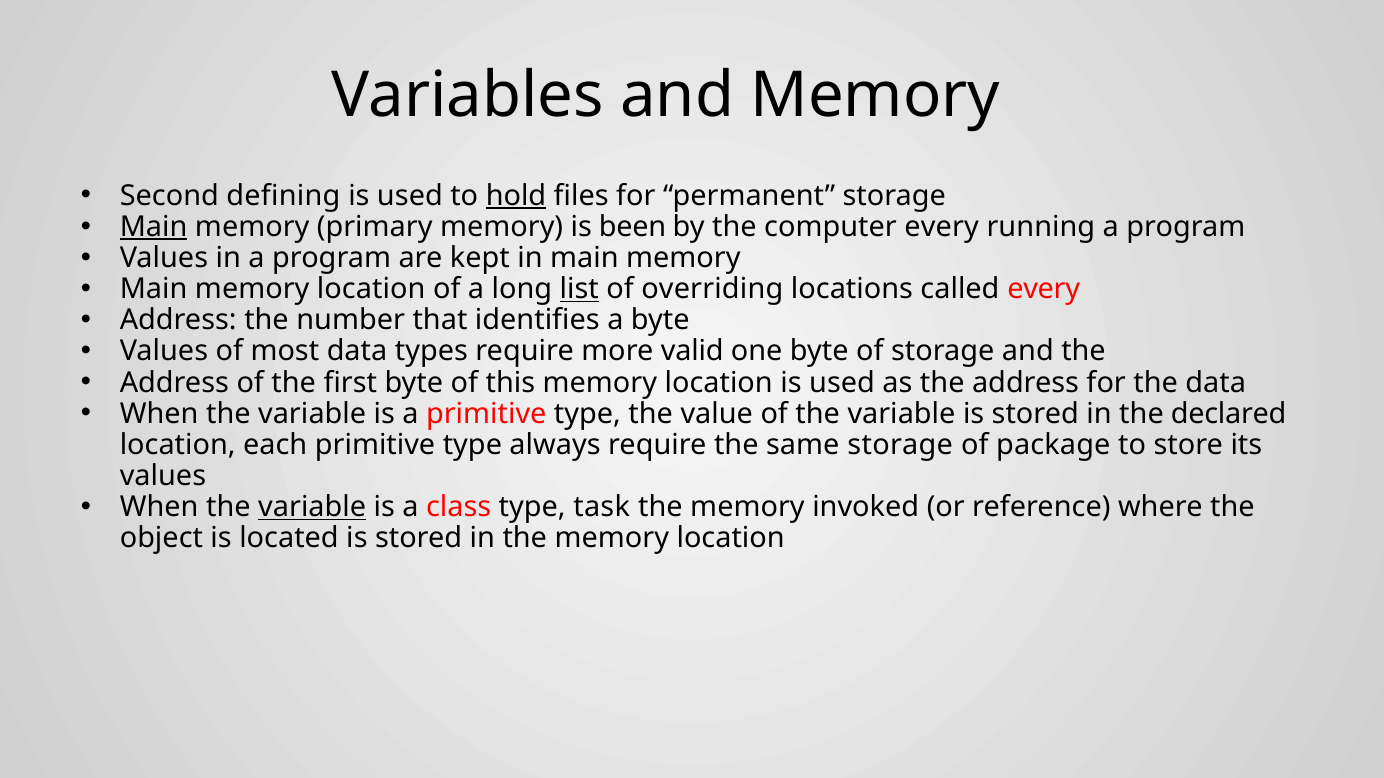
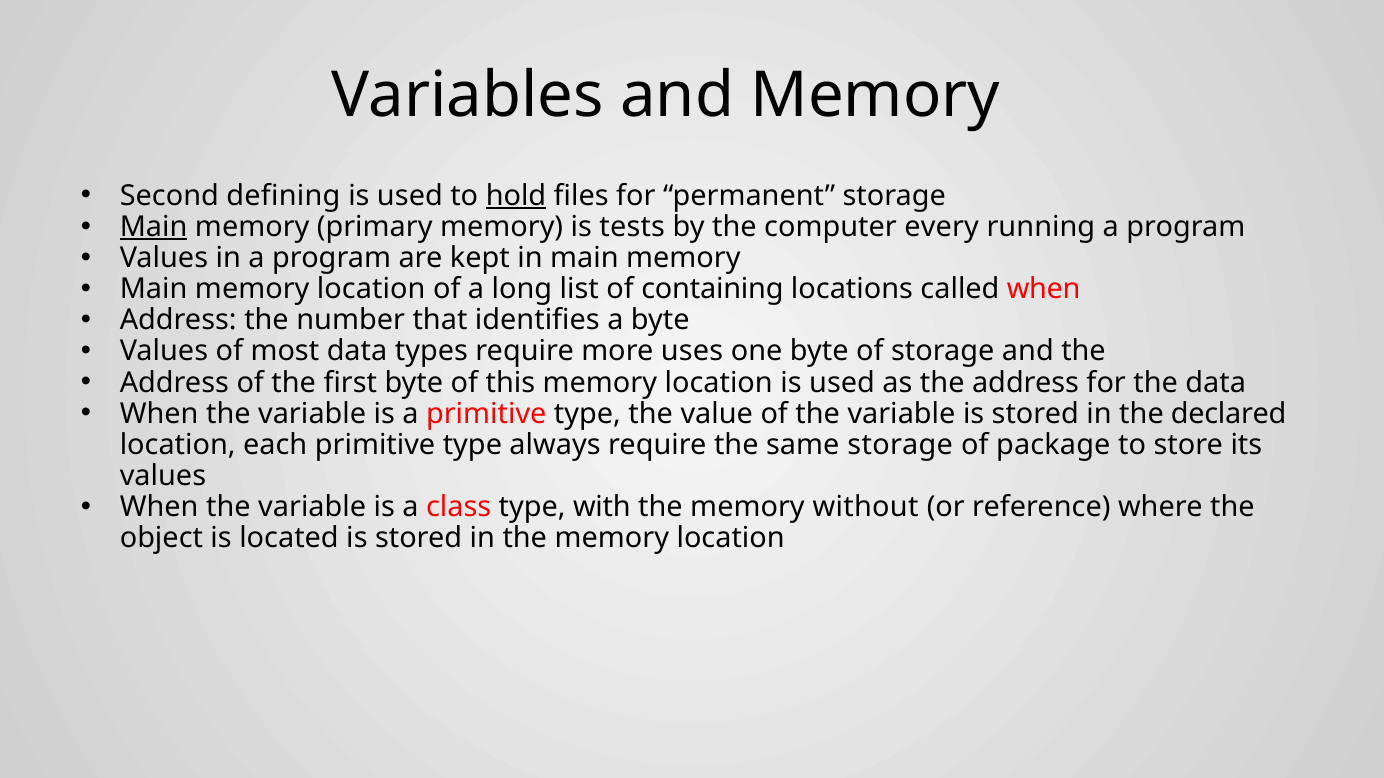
been: been -> tests
list underline: present -> none
overriding: overriding -> containing
called every: every -> when
valid: valid -> uses
variable at (312, 507) underline: present -> none
task: task -> with
invoked: invoked -> without
